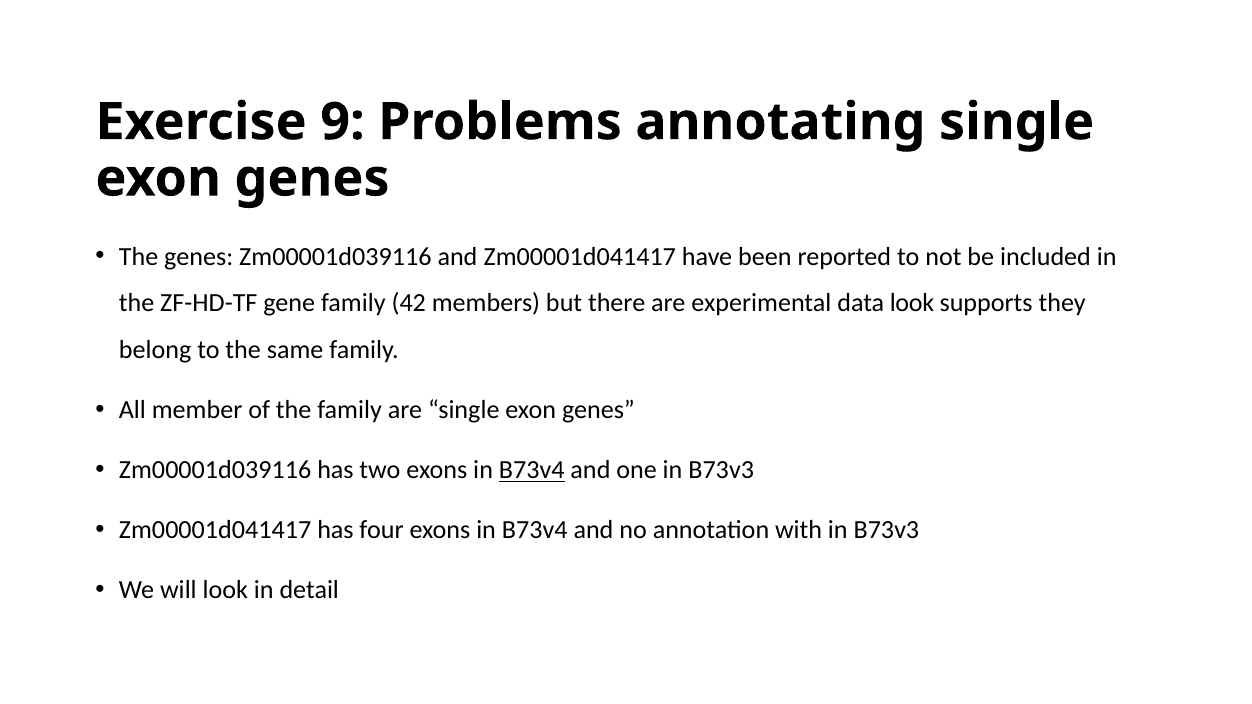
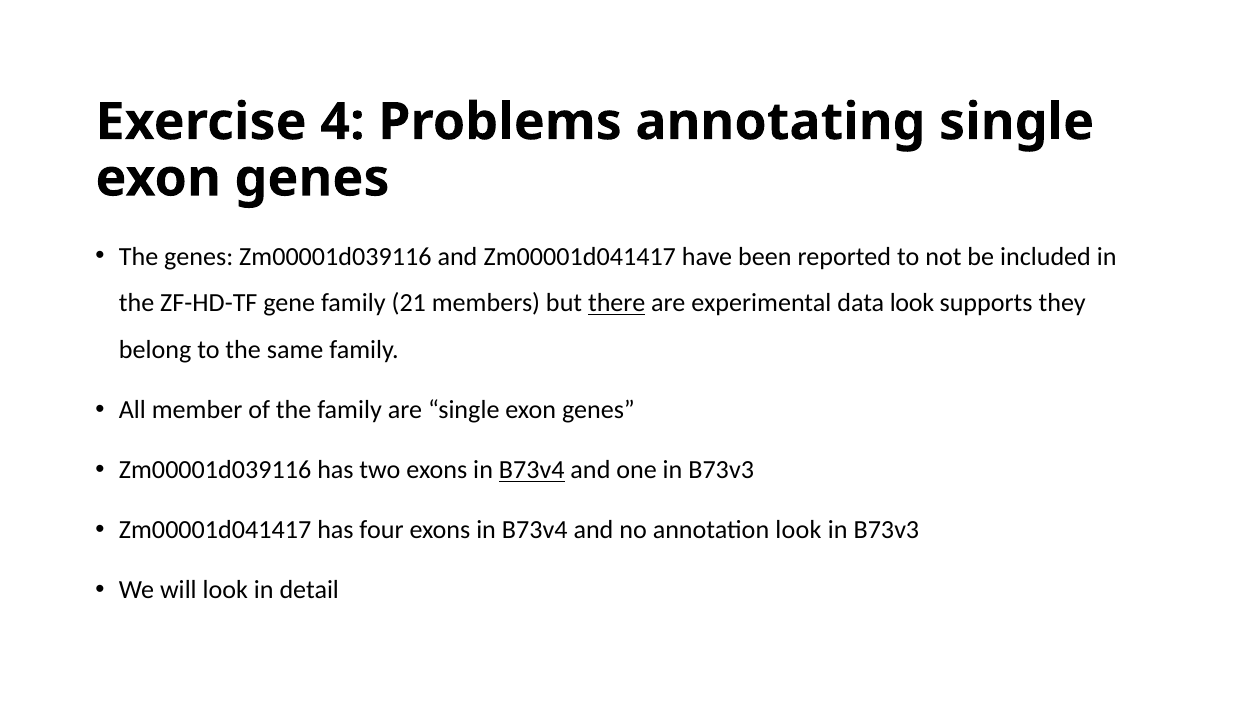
9: 9 -> 4
42: 42 -> 21
there underline: none -> present
annotation with: with -> look
